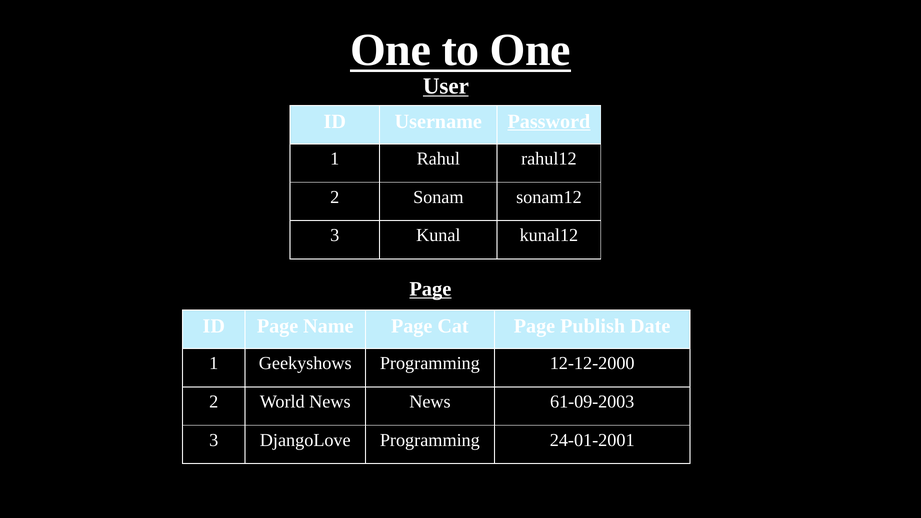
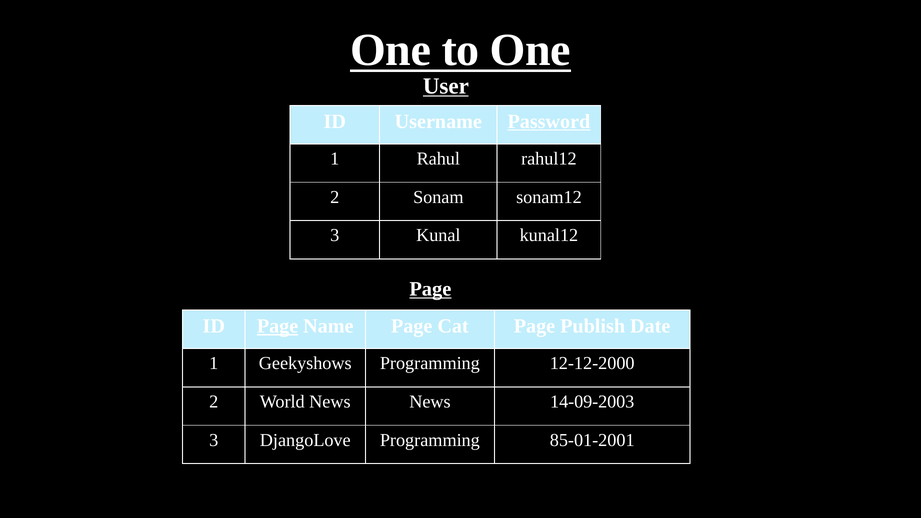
Page at (278, 326) underline: none -> present
61-09-2003: 61-09-2003 -> 14-09-2003
24-01-2001: 24-01-2001 -> 85-01-2001
